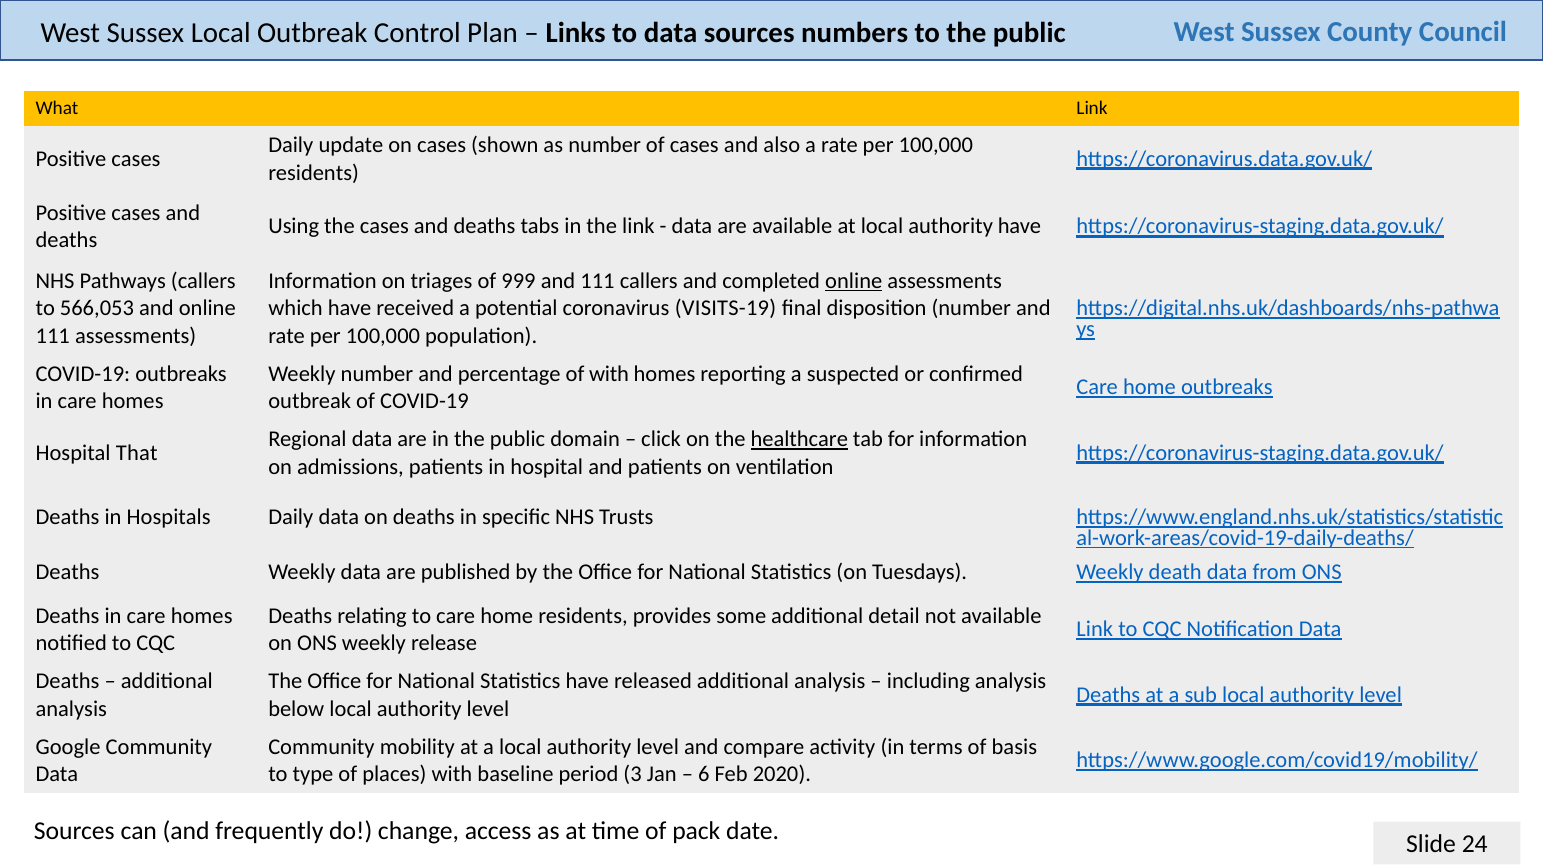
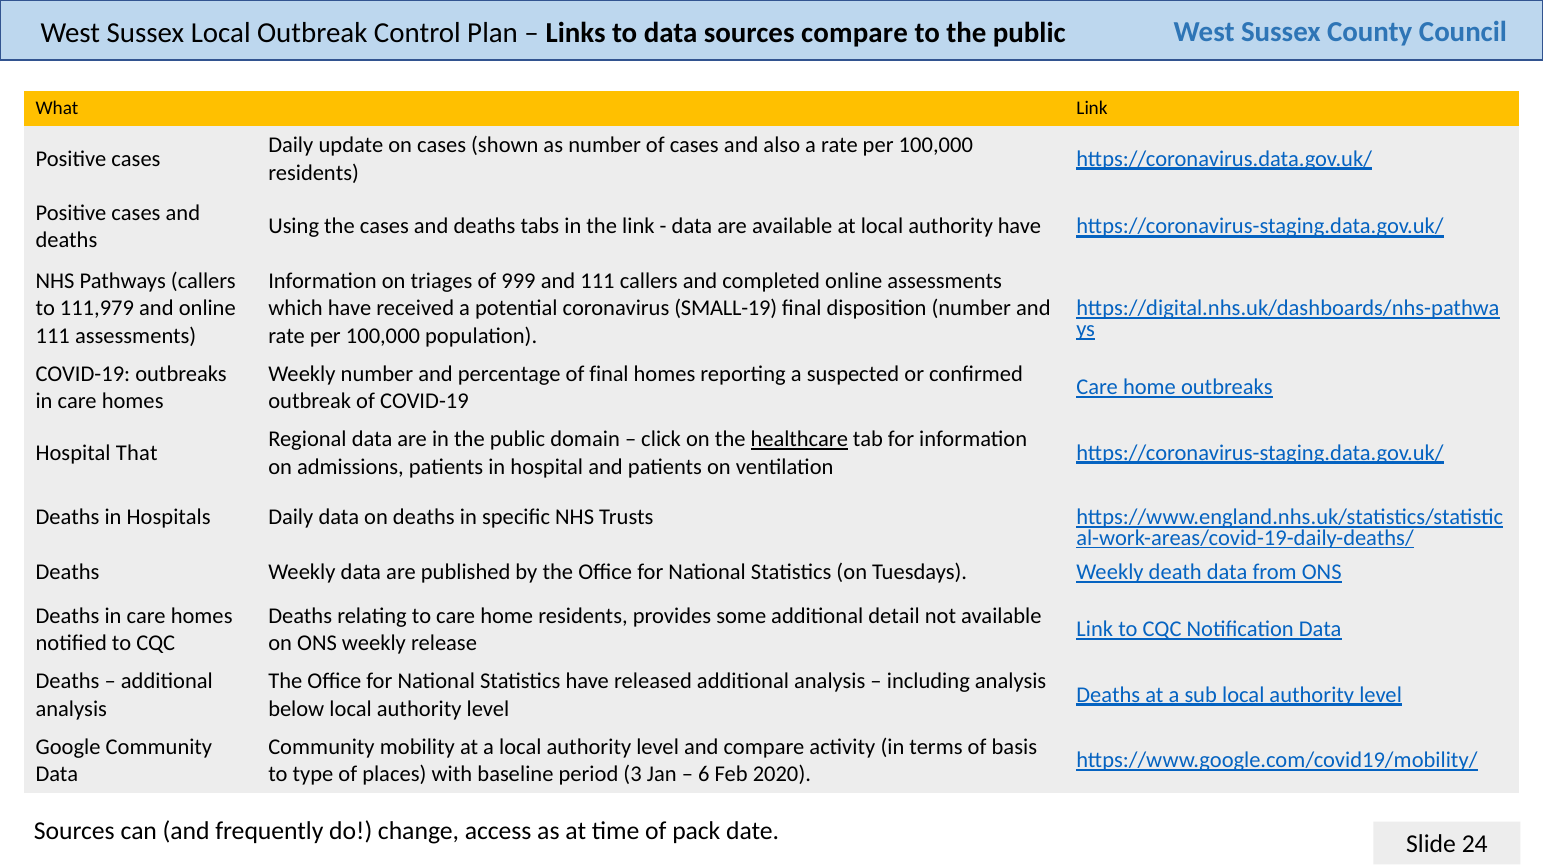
sources numbers: numbers -> compare
online at (854, 281) underline: present -> none
566,053: 566,053 -> 111,979
VISITS-19: VISITS-19 -> SMALL-19
of with: with -> final
